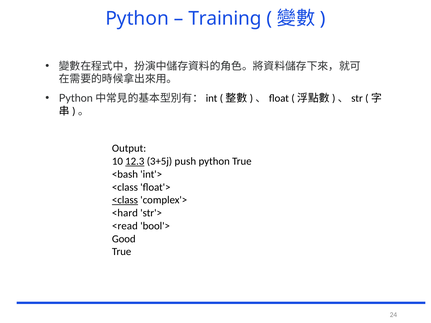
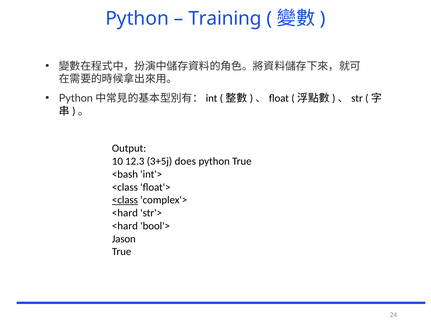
12.3 underline: present -> none
push: push -> does
<read at (125, 226): <read -> <hard
Good: Good -> Jason
